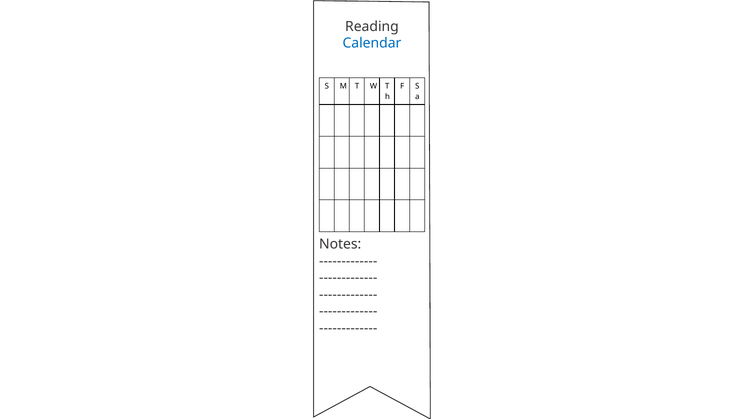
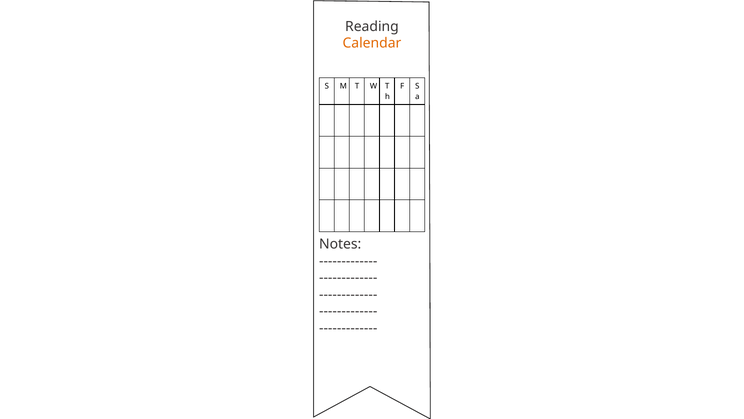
Calendar colour: blue -> orange
